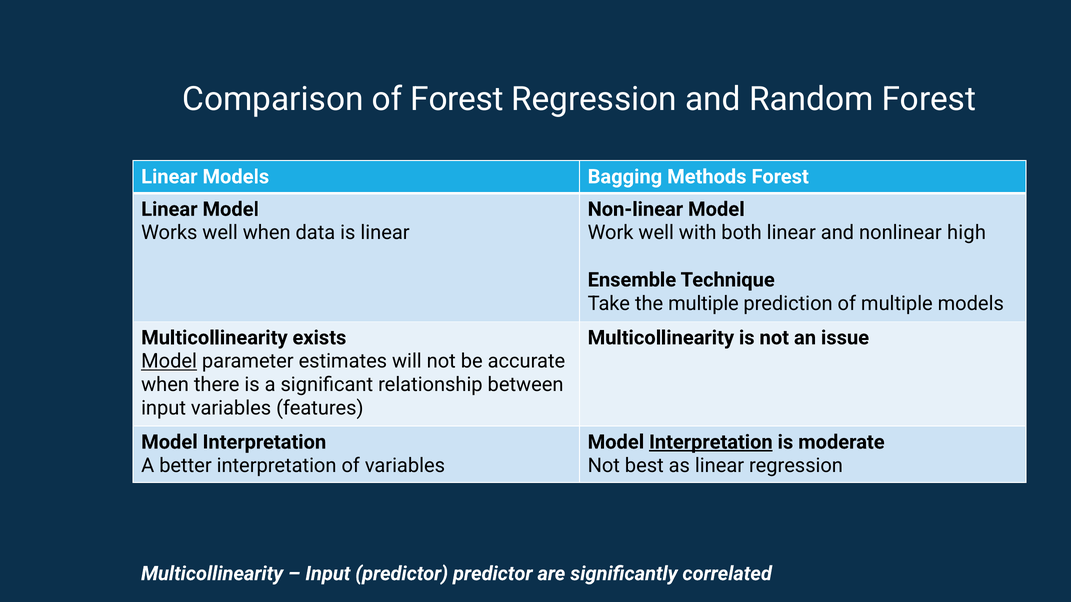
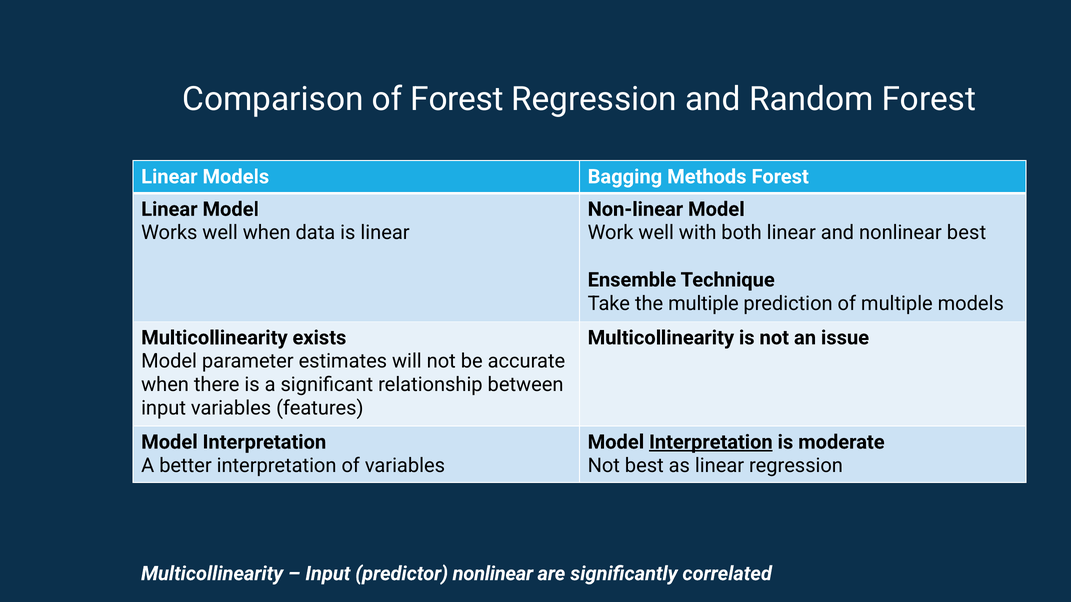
nonlinear high: high -> best
Model at (169, 362) underline: present -> none
predictor predictor: predictor -> nonlinear
